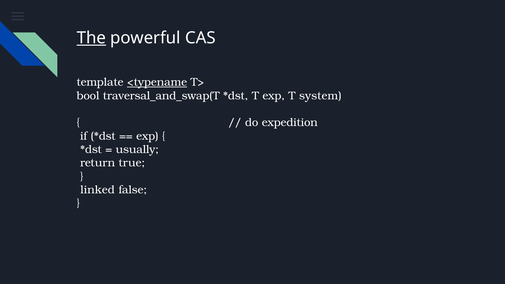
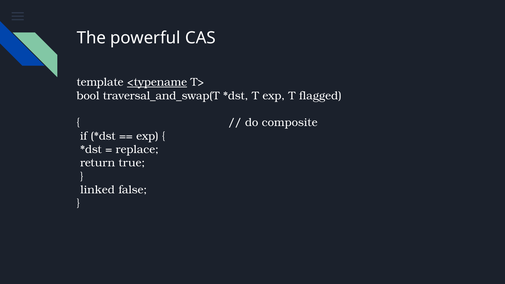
The underline: present -> none
system: system -> flagged
expedition: expedition -> composite
usually: usually -> replace
